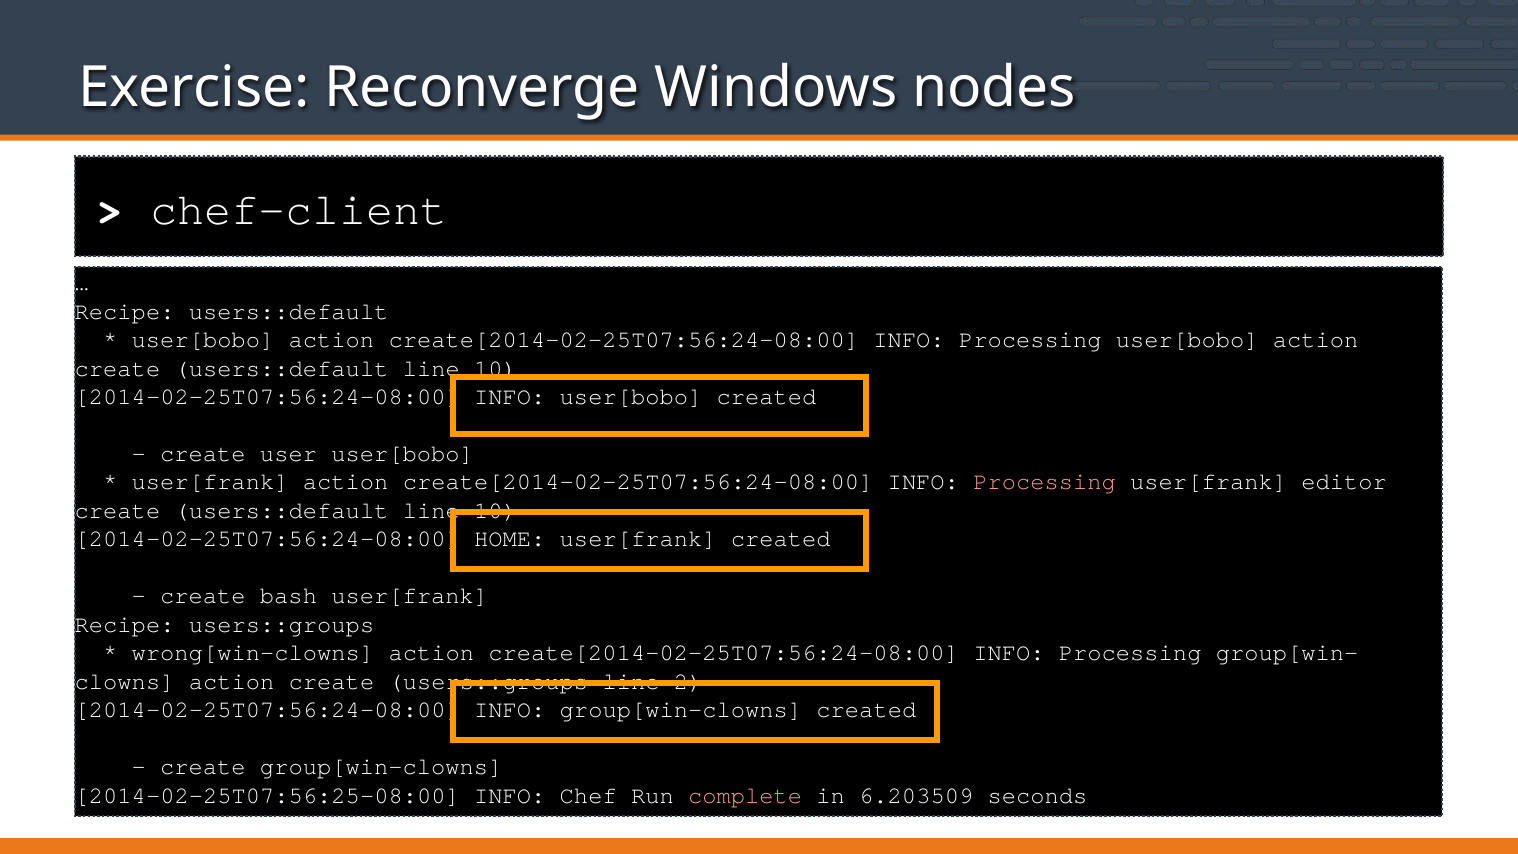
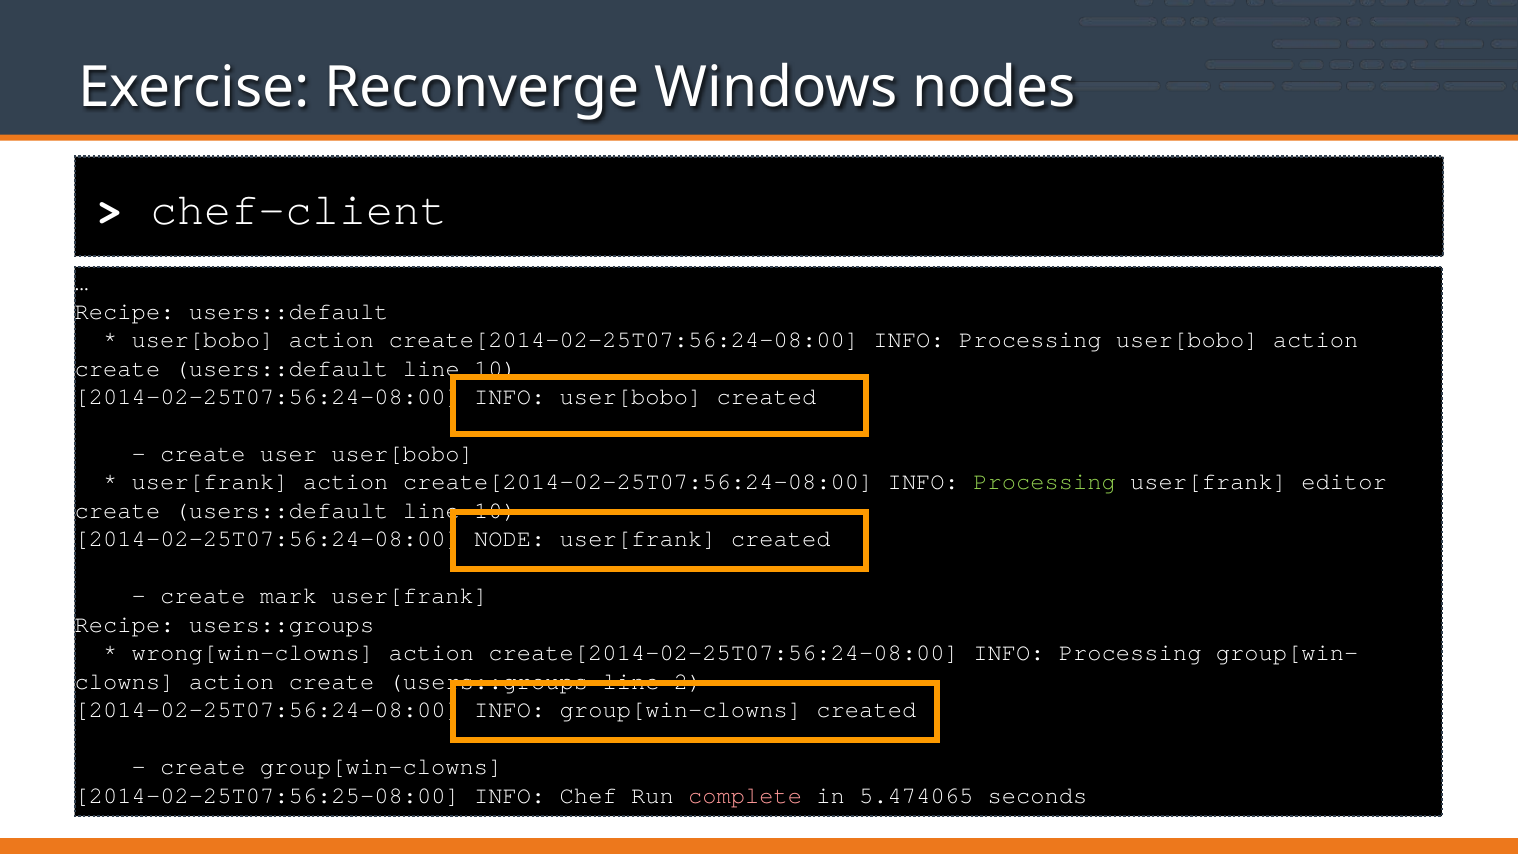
Processing at (1045, 482) colour: pink -> light green
HOME: HOME -> NODE
bash: bash -> mark
6.203509: 6.203509 -> 5.474065
